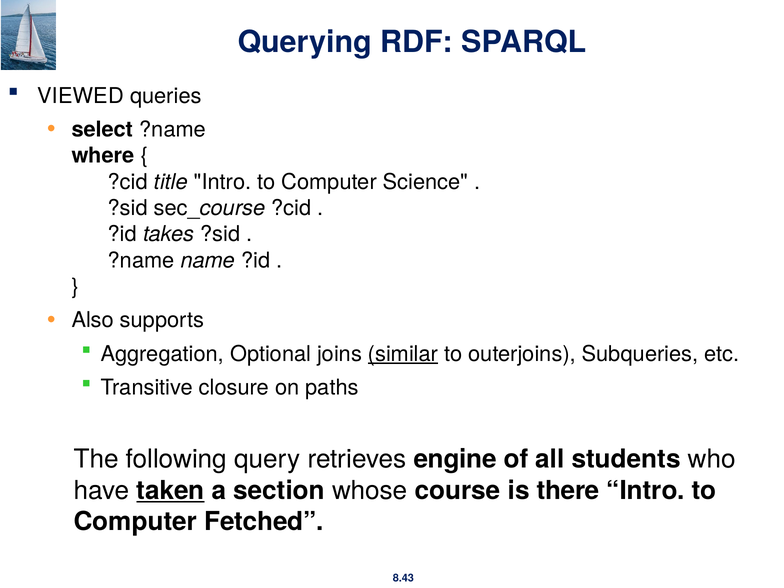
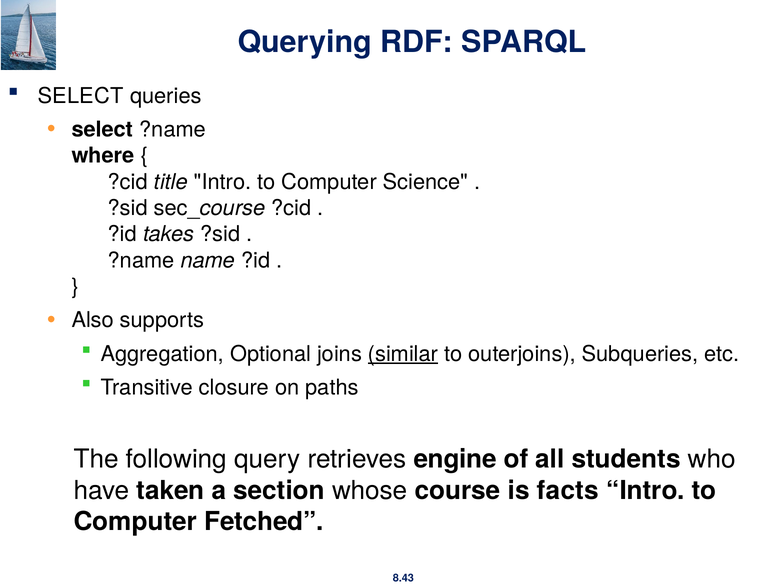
VIEWED at (81, 96): VIEWED -> SELECT
taken underline: present -> none
there: there -> facts
